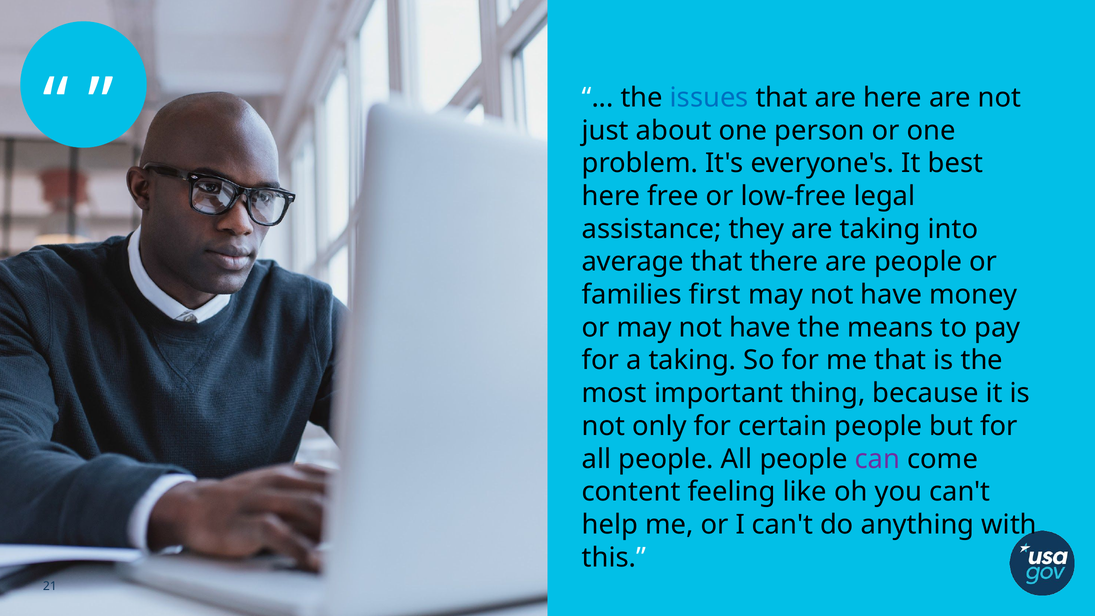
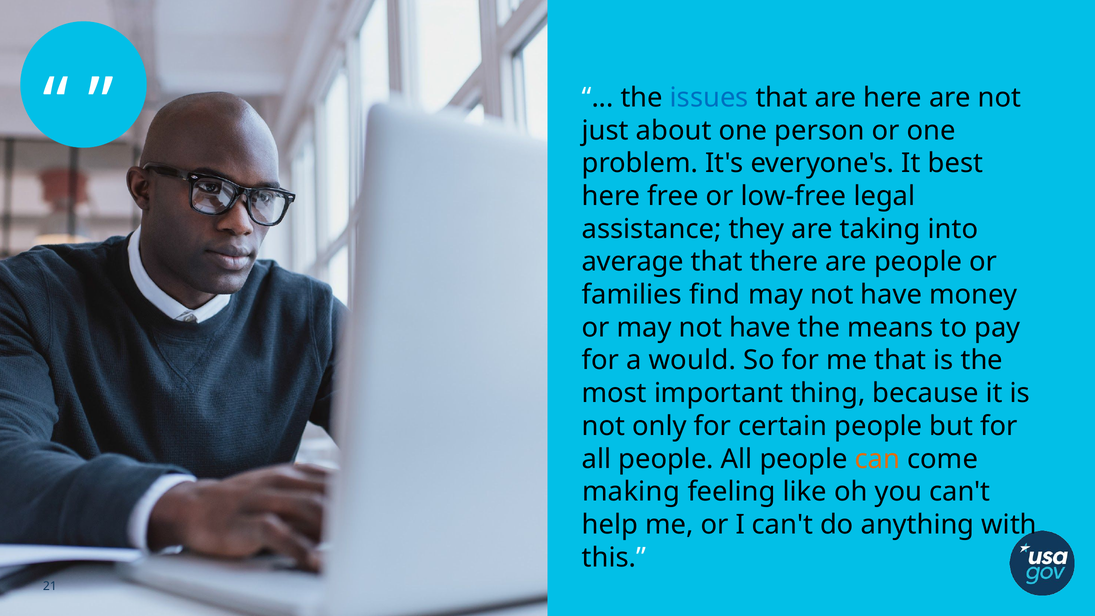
first: first -> find
a taking: taking -> would
can colour: purple -> orange
content: content -> making
